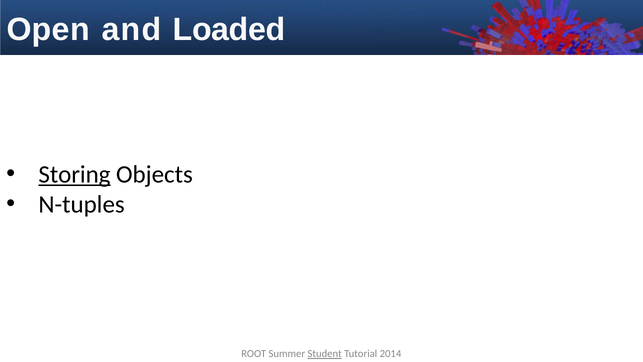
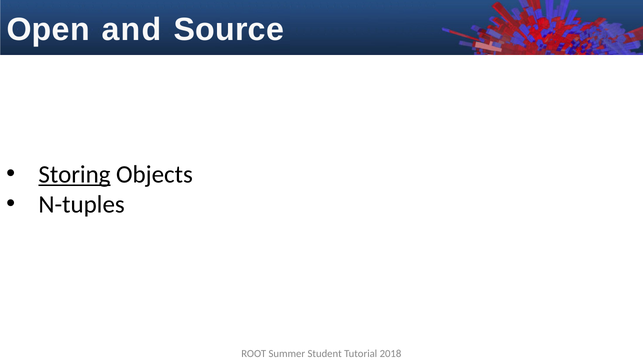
Loaded: Loaded -> Source
Student underline: present -> none
2014: 2014 -> 2018
